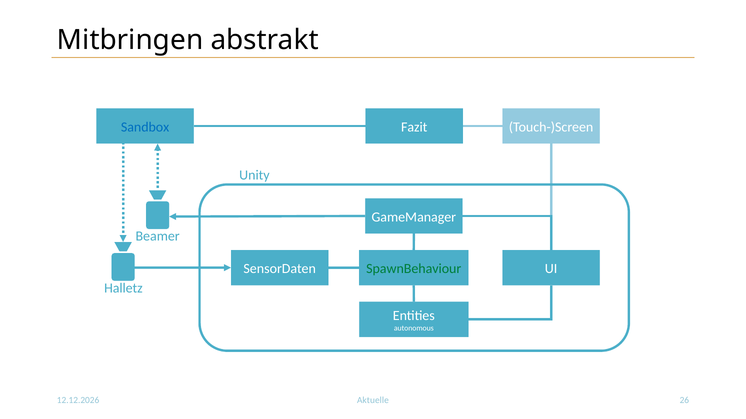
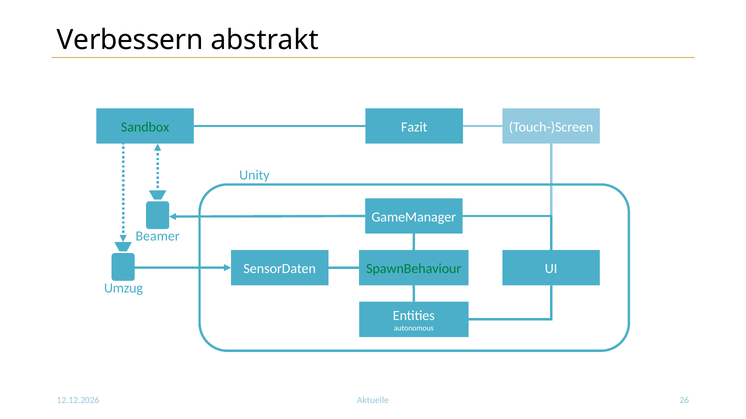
Mitbringen: Mitbringen -> Verbessern
Sandbox colour: blue -> green
Halletz: Halletz -> Umzug
